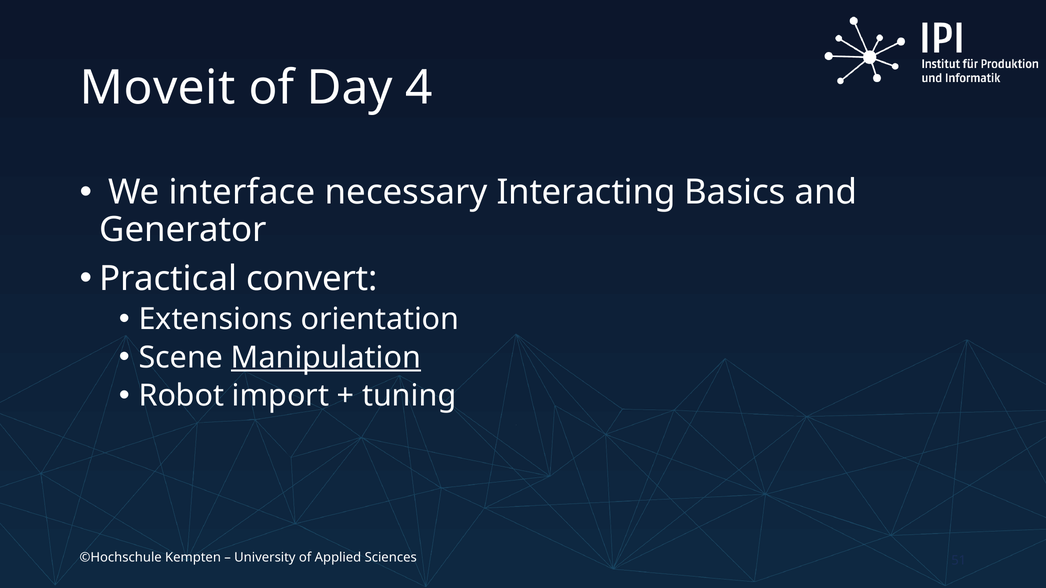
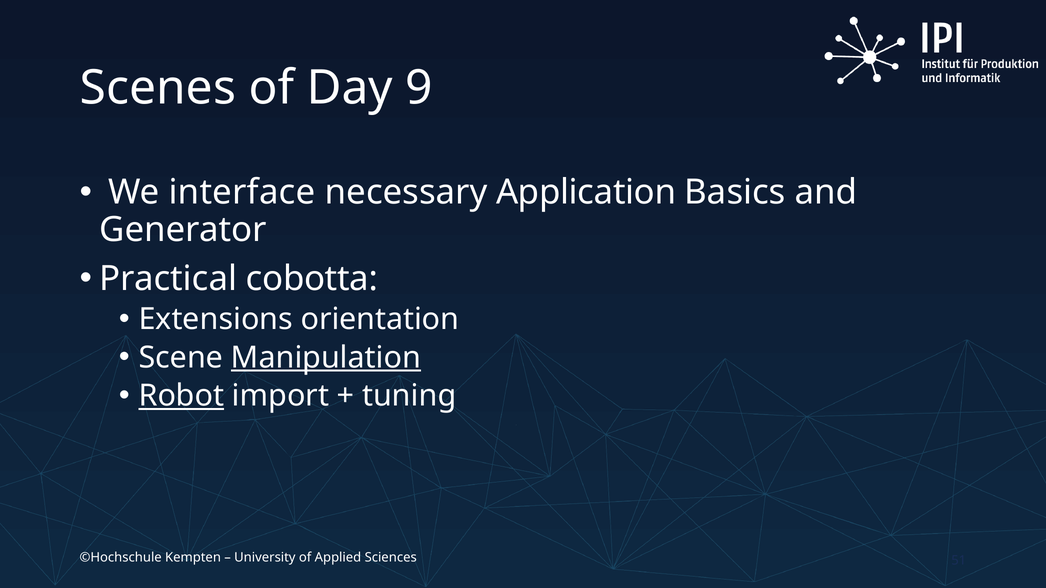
Moveit: Moveit -> Scenes
4: 4 -> 9
Interacting: Interacting -> Application
convert: convert -> cobotta
Robot underline: none -> present
